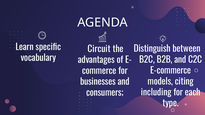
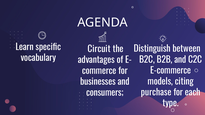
including: including -> purchase
